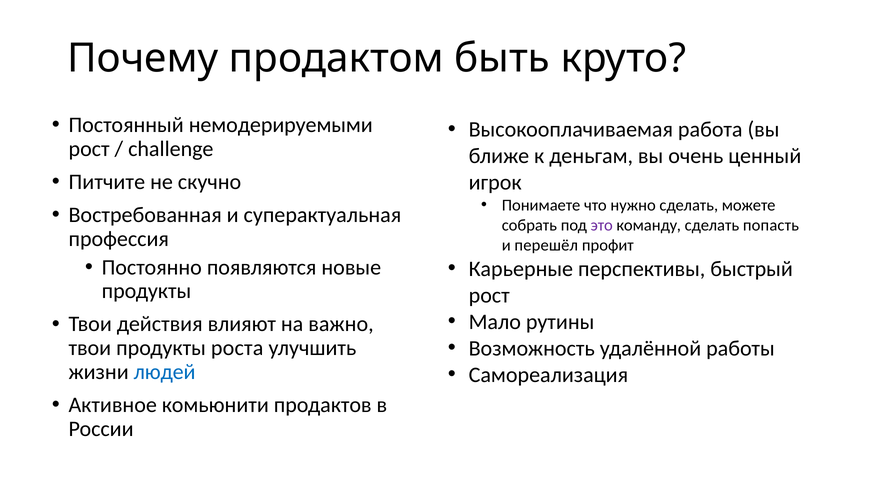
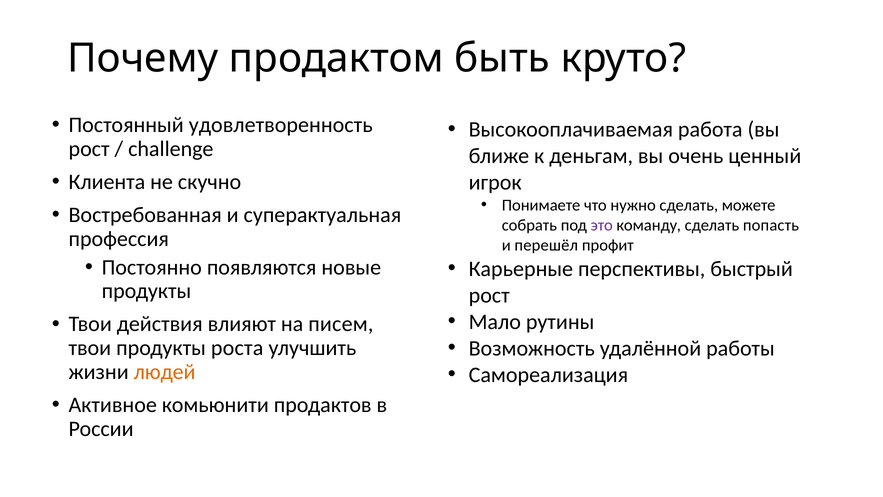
немодерируемыми: немодерируемыми -> удовлетворенность
Питчите: Питчите -> Клиента
важно: важно -> писем
людей colour: blue -> orange
